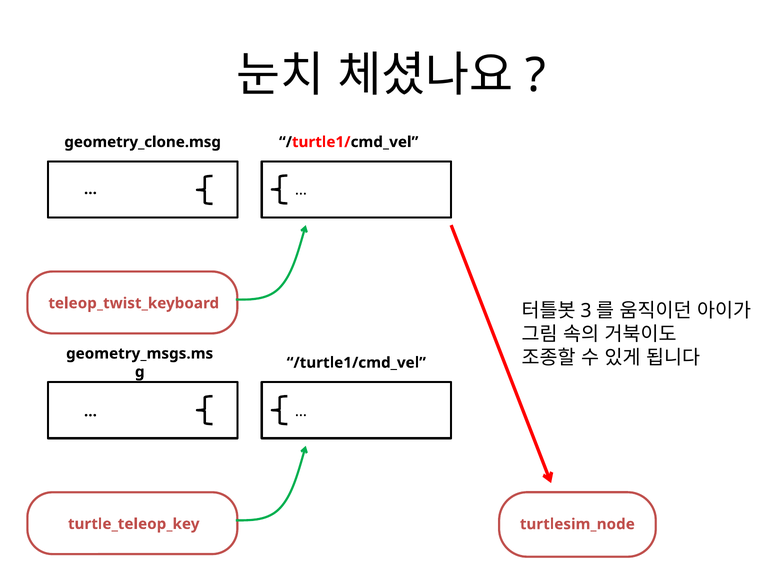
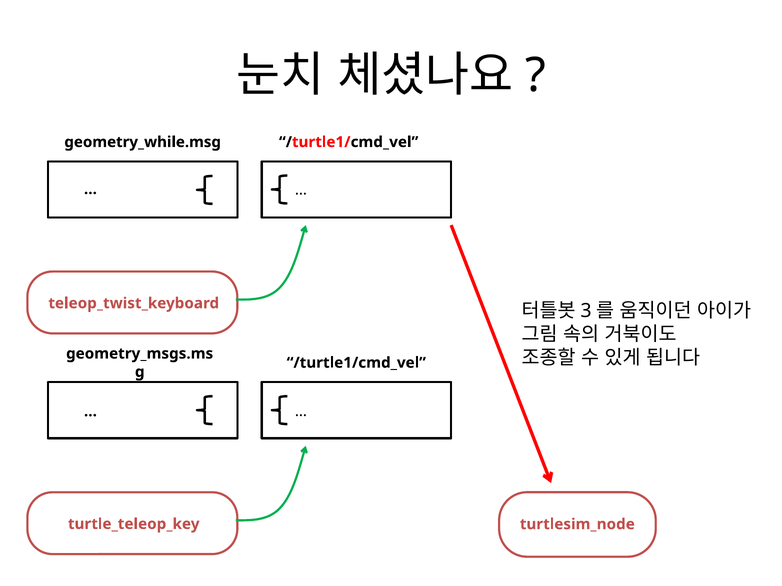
geometry_clone.msg: geometry_clone.msg -> geometry_while.msg
